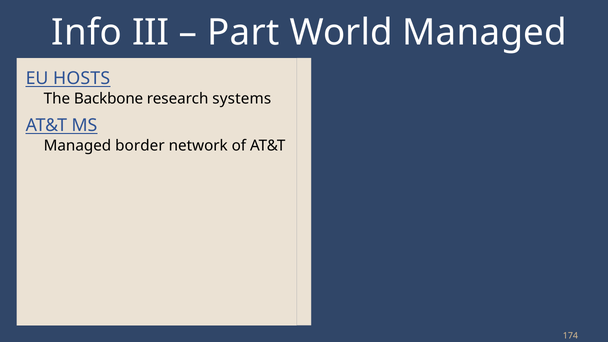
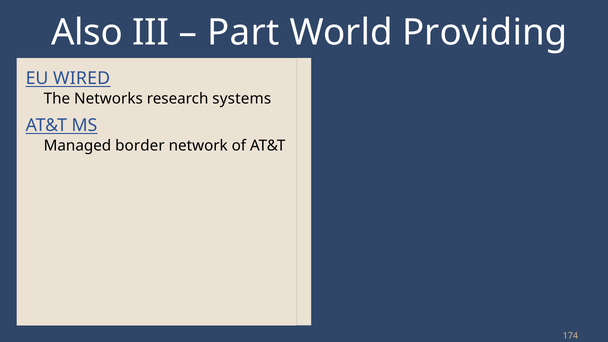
Info: Info -> Also
World Managed: Managed -> Providing
HOSTS: HOSTS -> WIRED
Backbone: Backbone -> Networks
